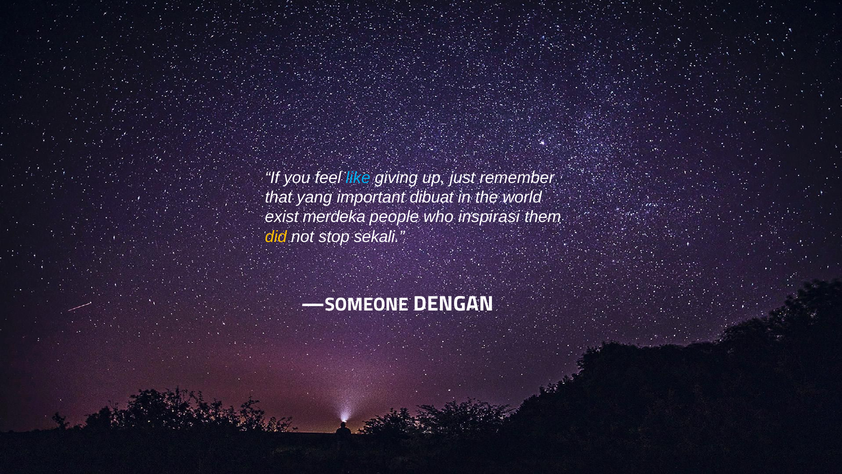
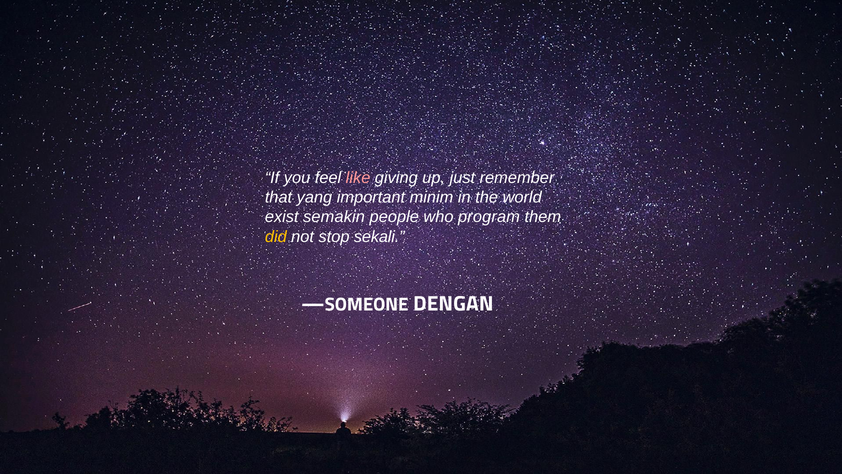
like colour: light blue -> pink
dibuat: dibuat -> minim
merdeka: merdeka -> semakin
inspirasi: inspirasi -> program
